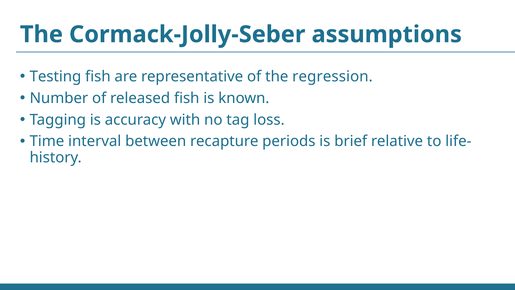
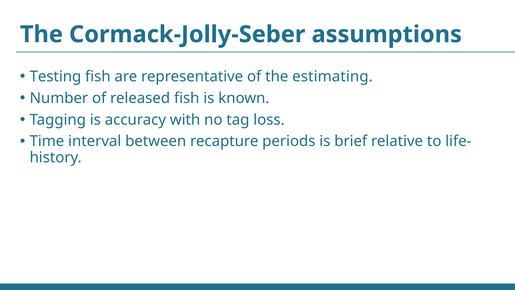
regression: regression -> estimating
